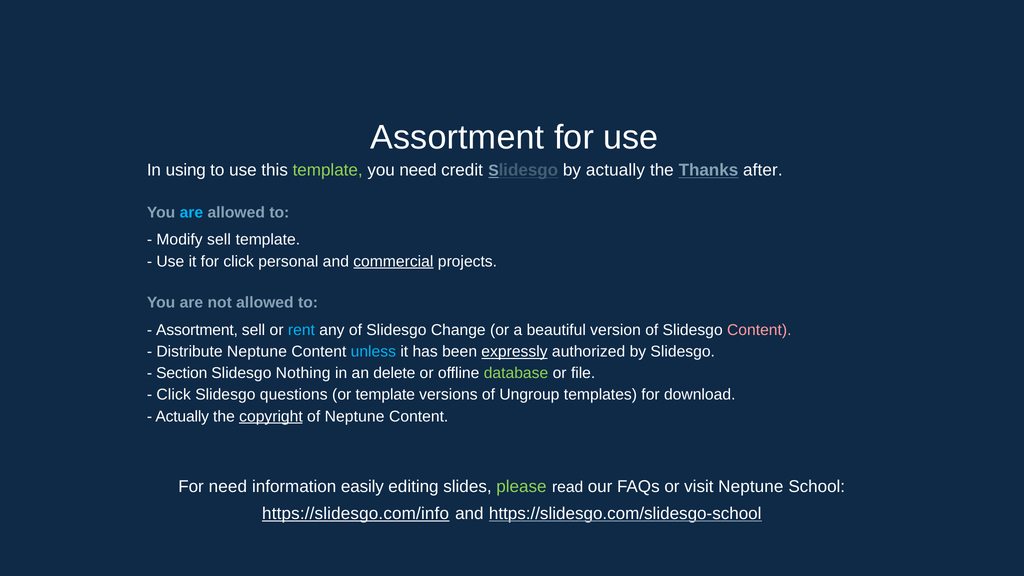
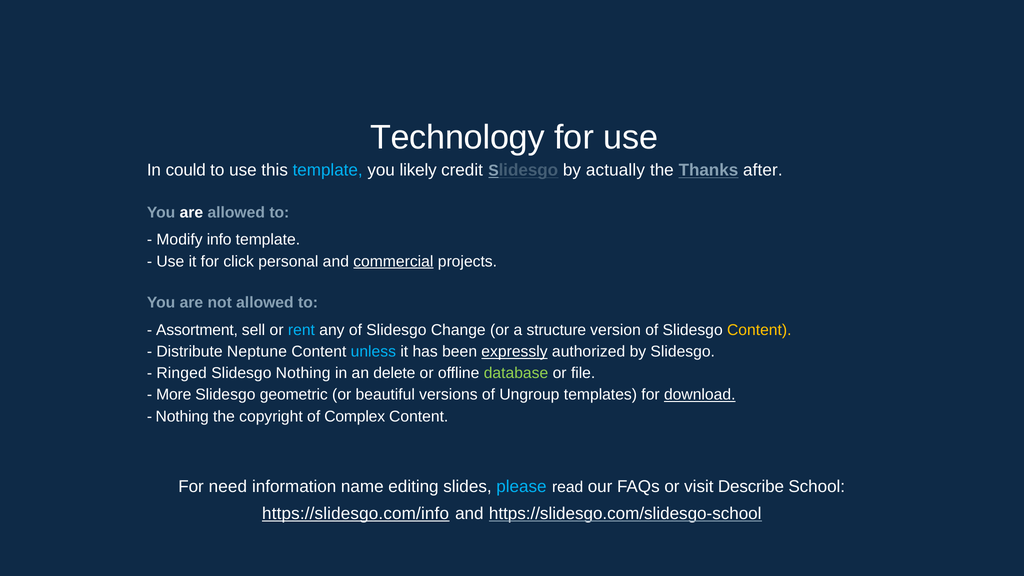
Assortment at (457, 138): Assortment -> Technology
using: using -> could
template at (328, 170) colour: light green -> light blue
you need: need -> likely
are at (191, 213) colour: light blue -> white
Modify sell: sell -> info
beautiful: beautiful -> structure
Content at (759, 330) colour: pink -> yellow
Section: Section -> Ringed
Click at (174, 395): Click -> More
questions: questions -> geometric
or template: template -> beautiful
download underline: none -> present
Actually at (182, 416): Actually -> Nothing
copyright underline: present -> none
of Neptune: Neptune -> Complex
easily: easily -> name
please colour: light green -> light blue
visit Neptune: Neptune -> Describe
